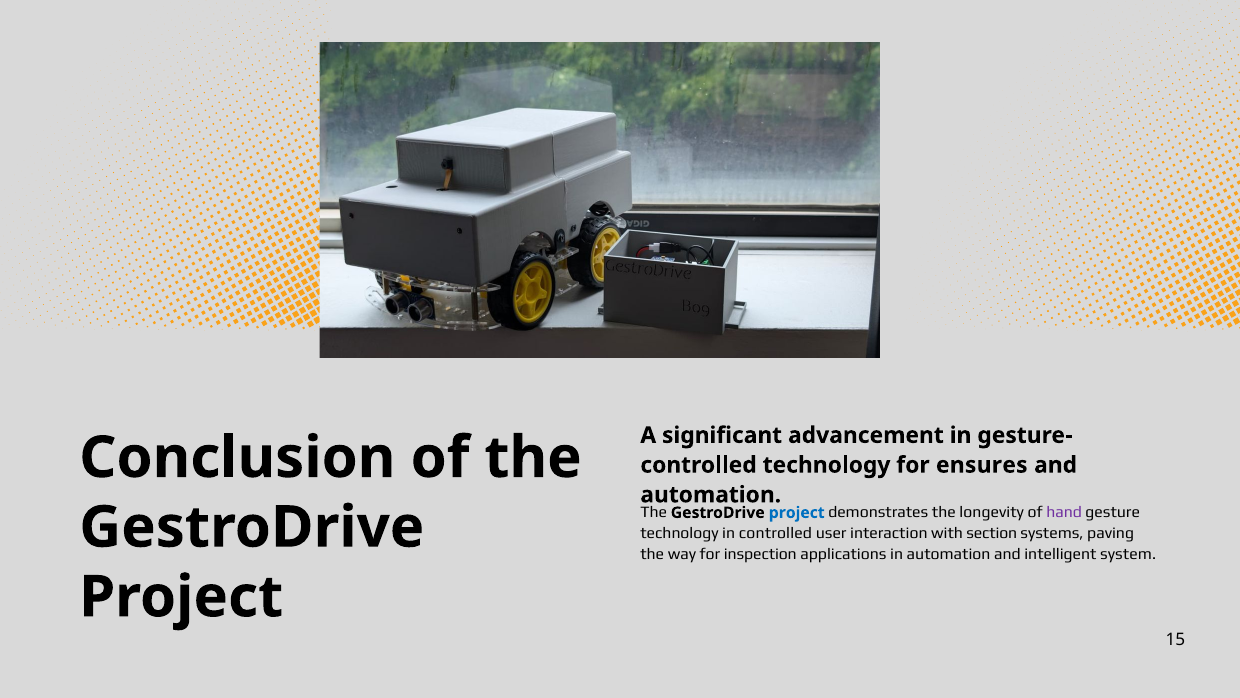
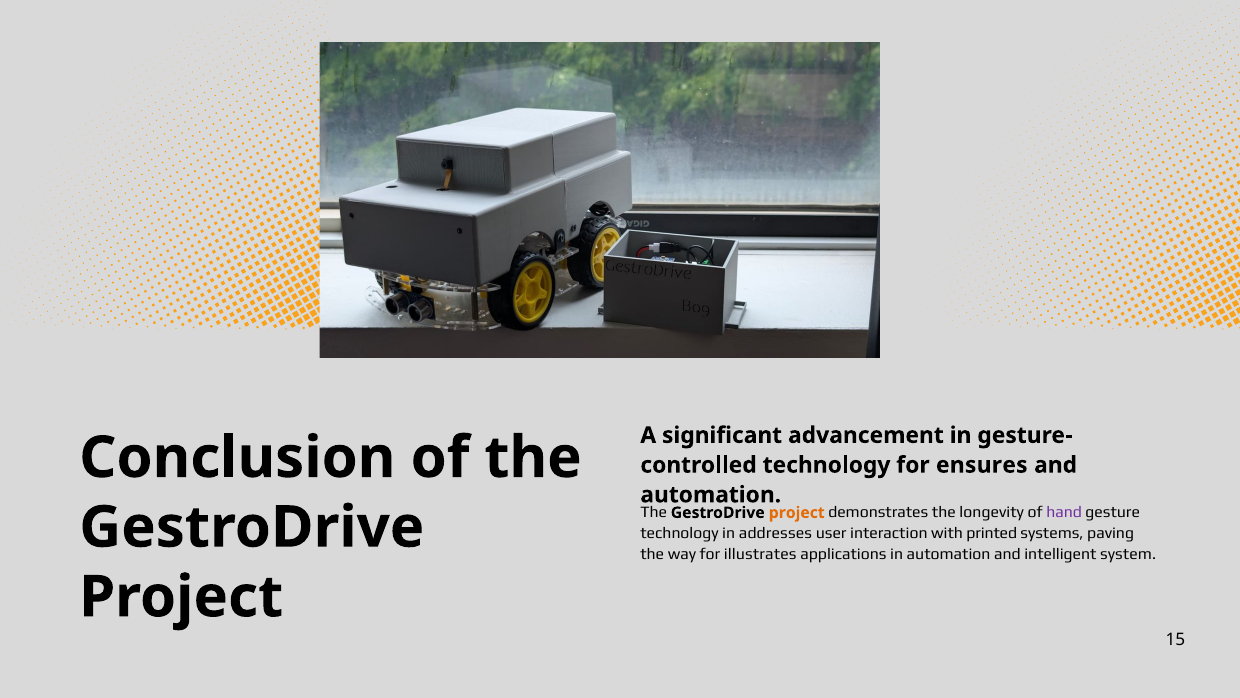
project at (797, 512) colour: blue -> orange
in controlled: controlled -> addresses
section: section -> printed
inspection: inspection -> illustrates
